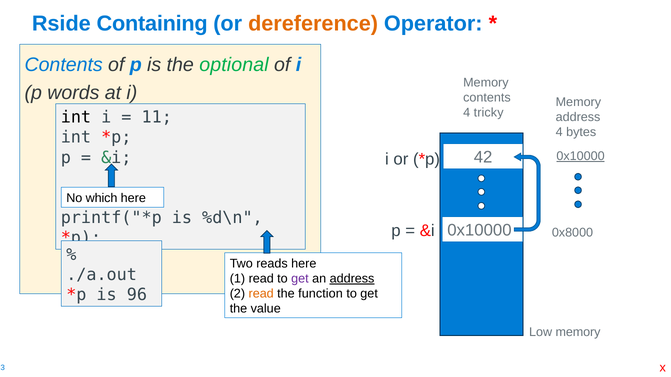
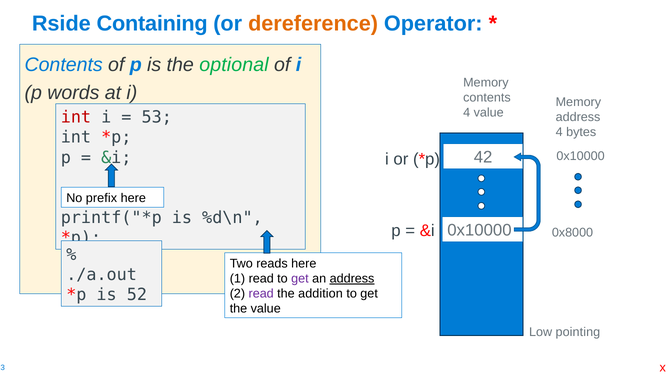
4 tricky: tricky -> value
int at (76, 117) colour: black -> red
11: 11 -> 53
0x10000 at (581, 156) underline: present -> none
which: which -> prefix
96: 96 -> 52
read at (261, 294) colour: orange -> purple
function: function -> addition
Low memory: memory -> pointing
